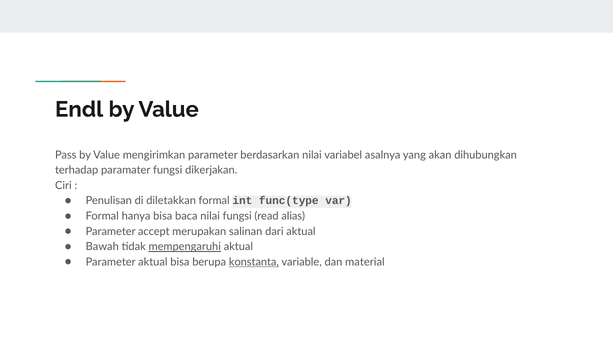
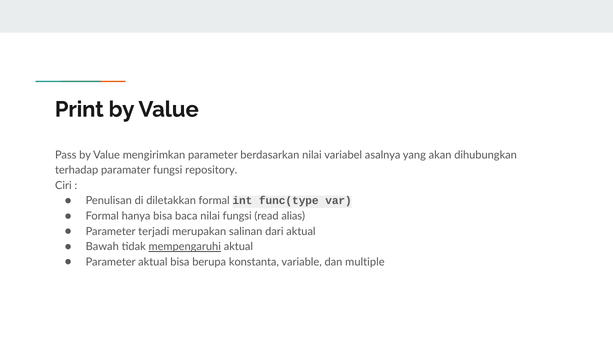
Endl: Endl -> Print
dikerjakan: dikerjakan -> repository
accept: accept -> terjadi
konstanta underline: present -> none
material: material -> multiple
